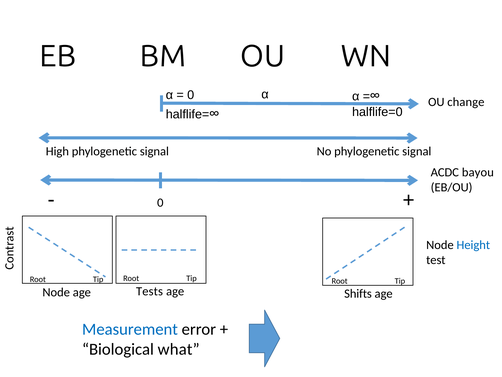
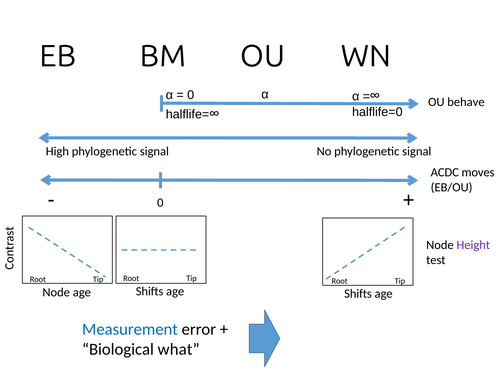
change: change -> behave
bayou: bayou -> moves
Height colour: blue -> purple
Tests at (149, 291): Tests -> Shifts
